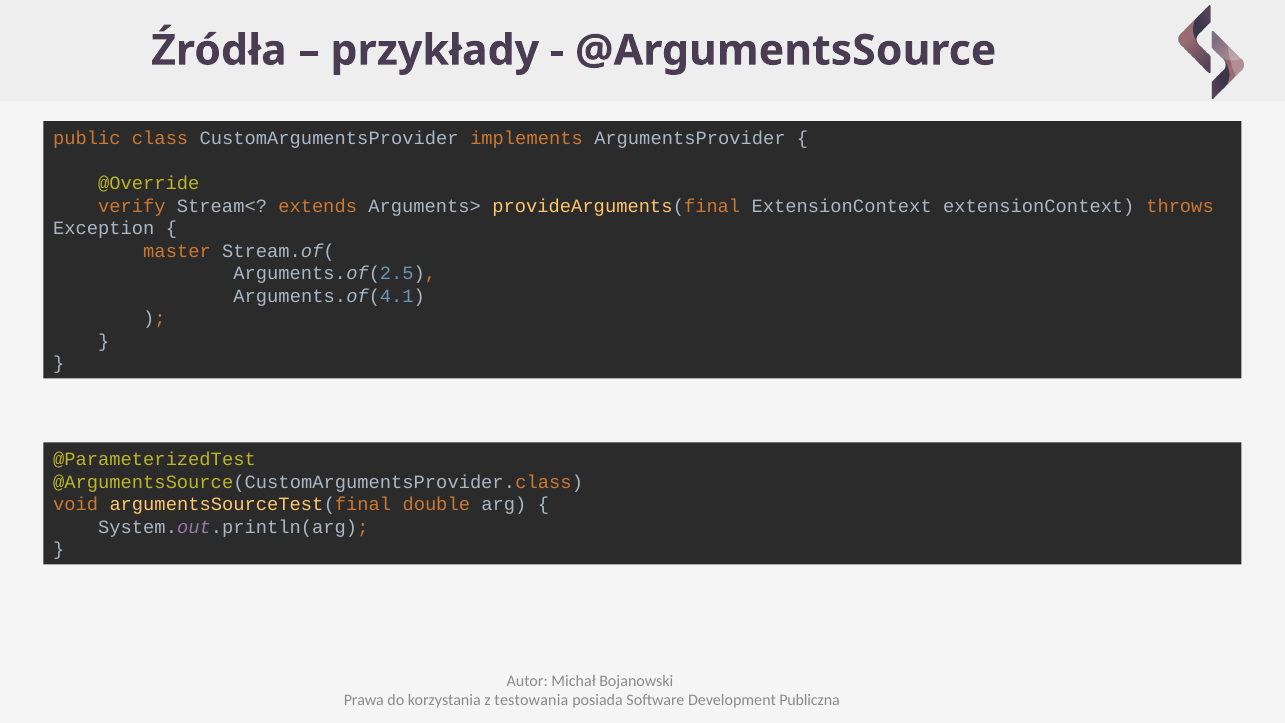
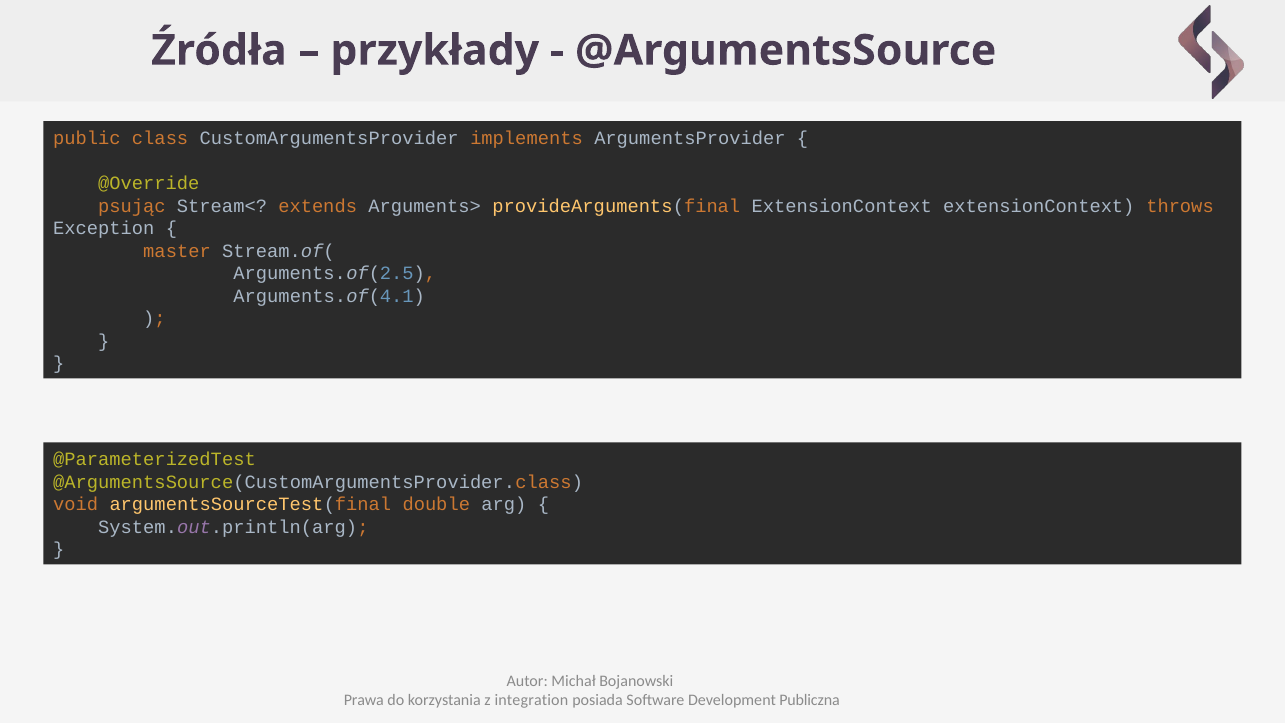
verify: verify -> psując
testowania: testowania -> integration
